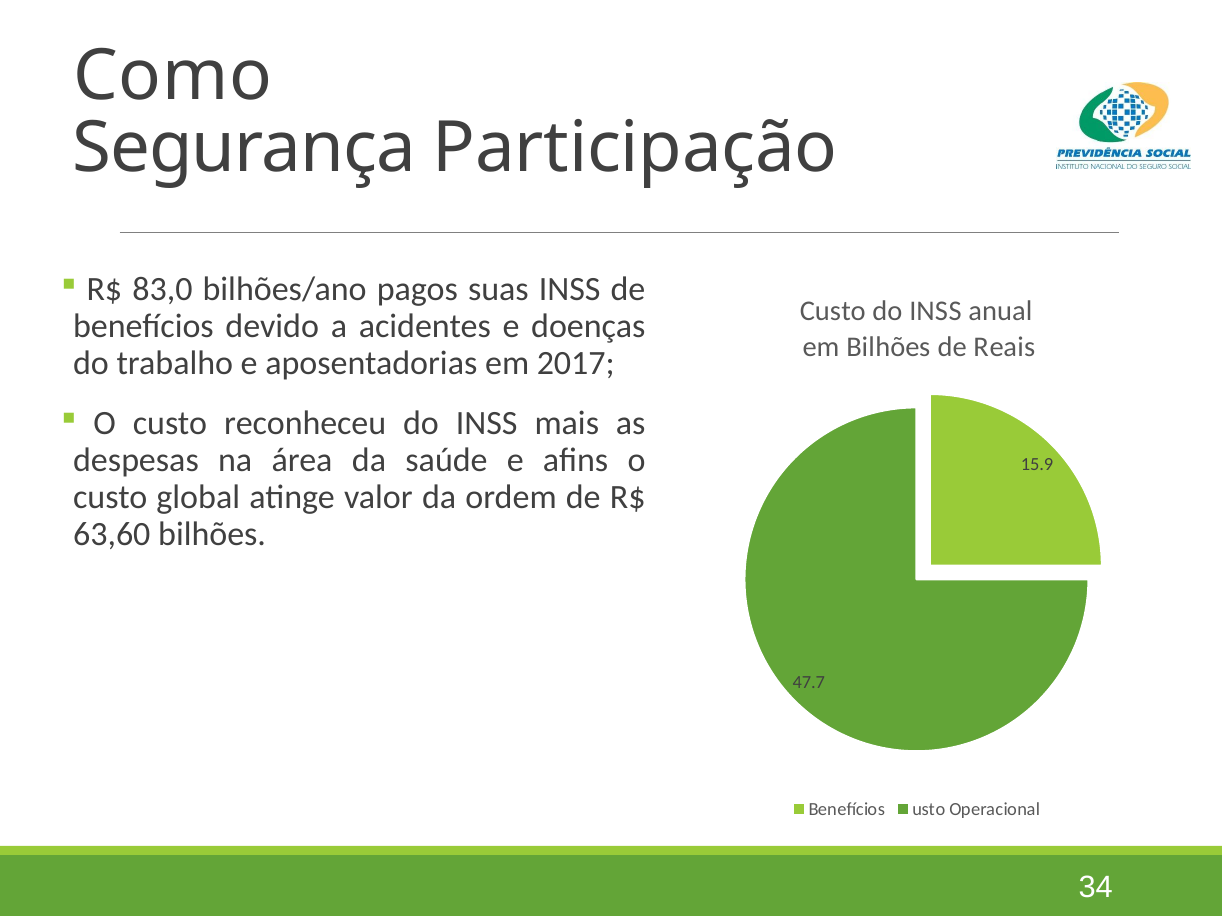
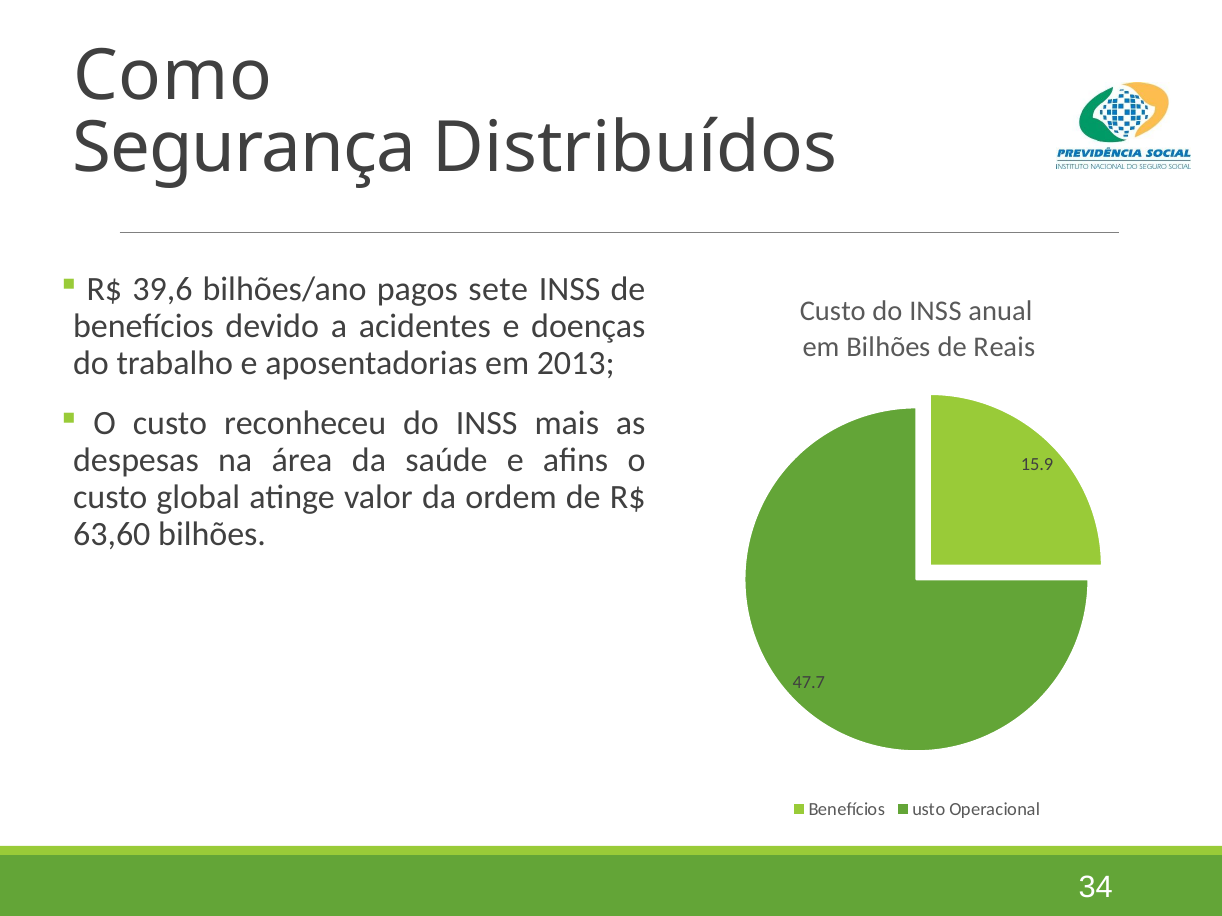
Participação: Participação -> Distribuídos
83,0: 83,0 -> 39,6
suas: suas -> sete
2017: 2017 -> 2013
